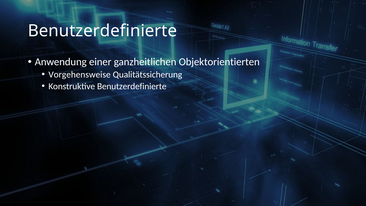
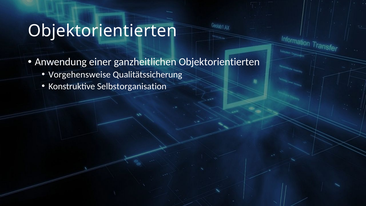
Benutzerdefinierte at (102, 31): Benutzerdefinierte -> Objektorientierten
Konstruktive Benutzerdefinierte: Benutzerdefinierte -> Selbstorganisation
